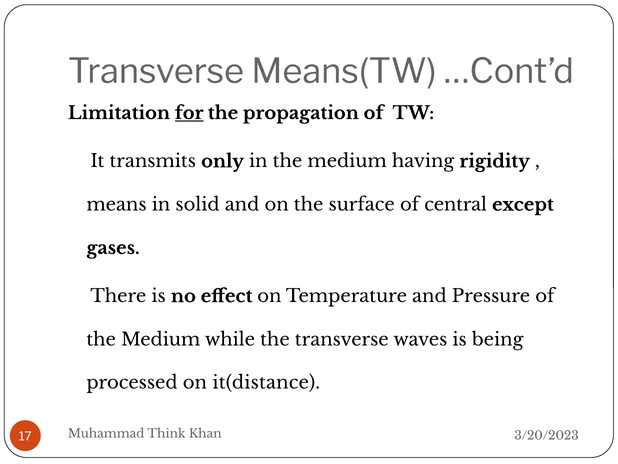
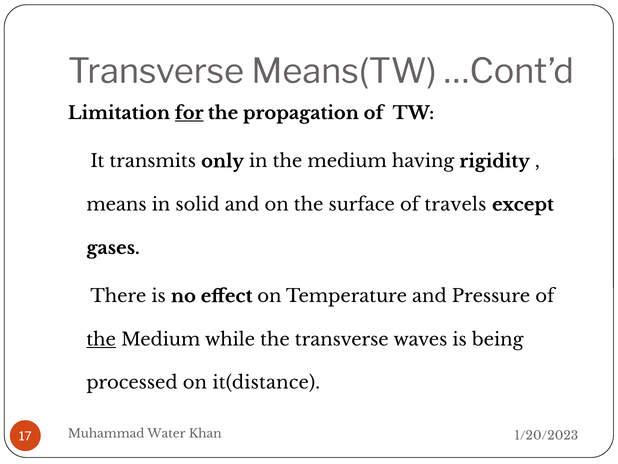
central: central -> travels
the at (101, 339) underline: none -> present
Think: Think -> Water
3/20/2023: 3/20/2023 -> 1/20/2023
